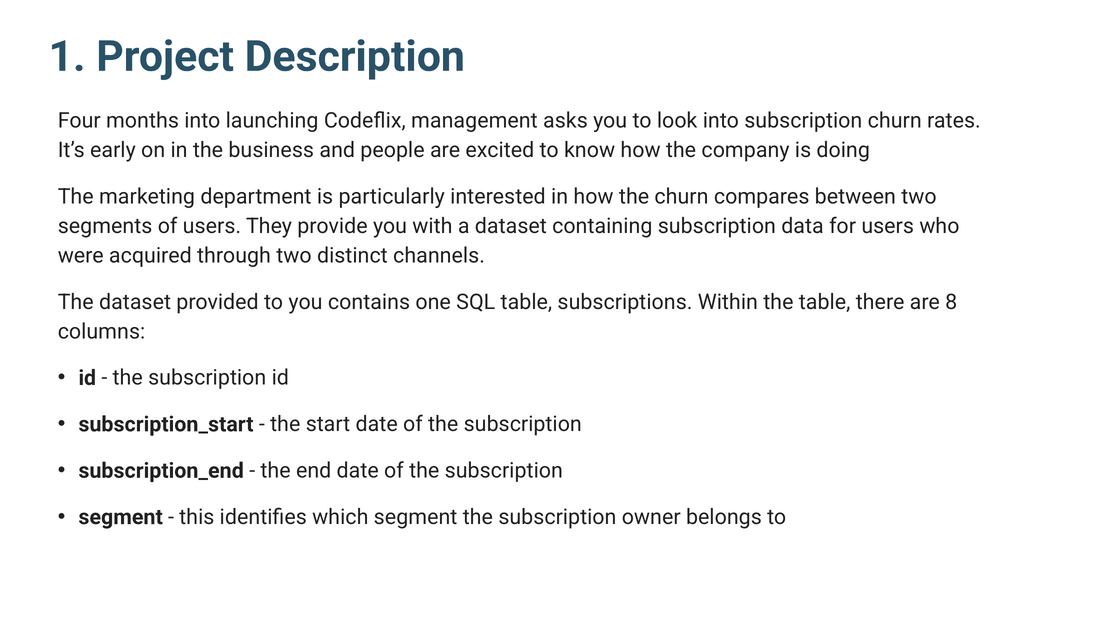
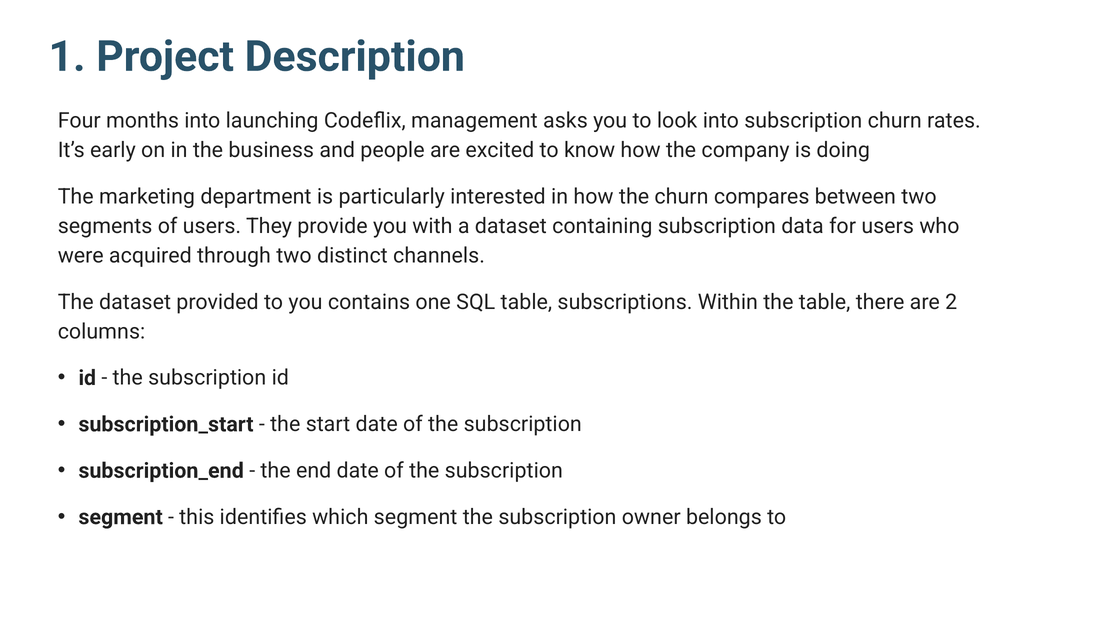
8: 8 -> 2
